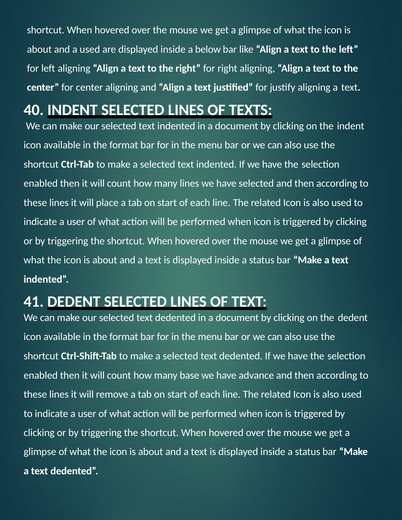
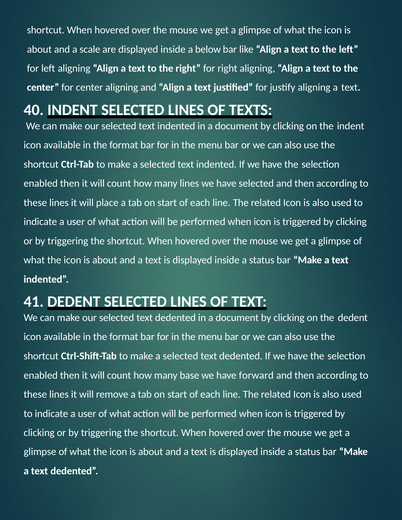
a used: used -> scale
advance: advance -> forward
